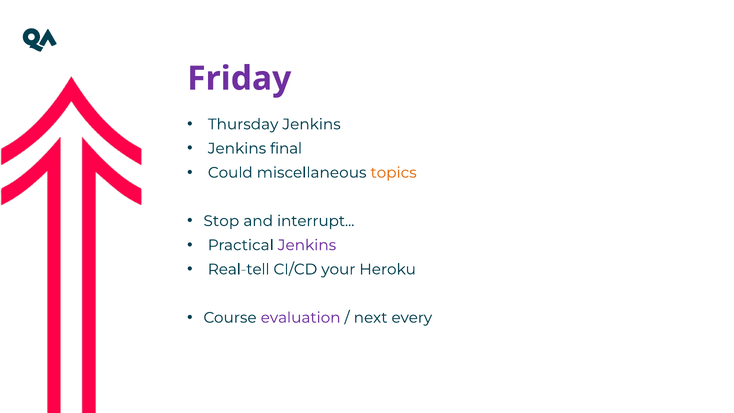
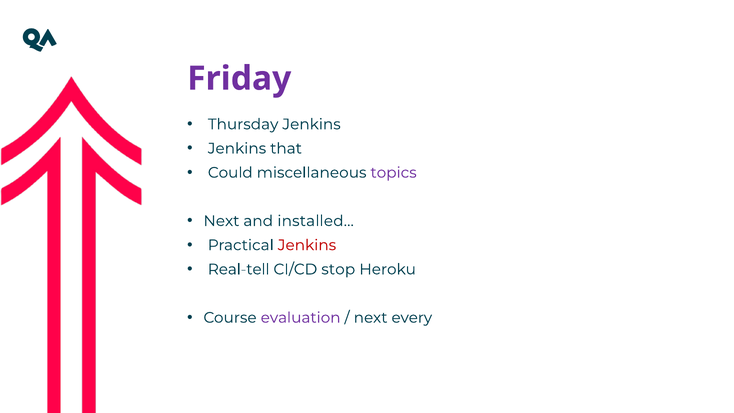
final: final -> that
topics colour: orange -> purple
Stop at (221, 221): Stop -> Next
interrupt: interrupt -> installed
Jenkins at (307, 245) colour: purple -> red
your: your -> stop
